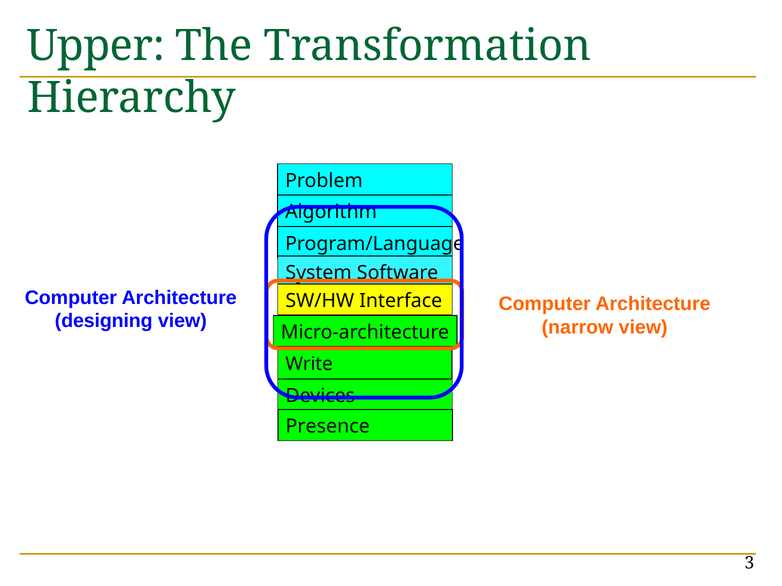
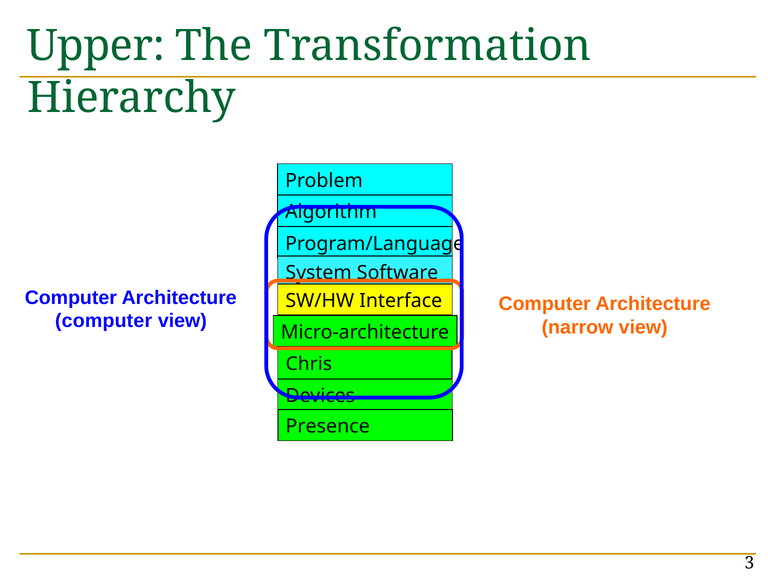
designing at (104, 321): designing -> computer
Write: Write -> Chris
